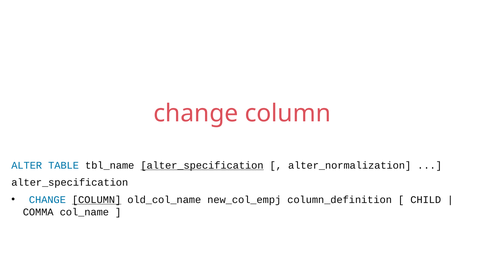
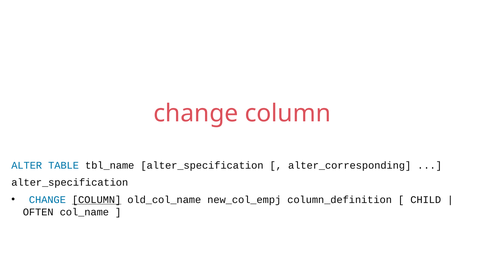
alter_specification at (202, 166) underline: present -> none
alter_normalization: alter_normalization -> alter_corresponding
COMMA: COMMA -> OFTEN
